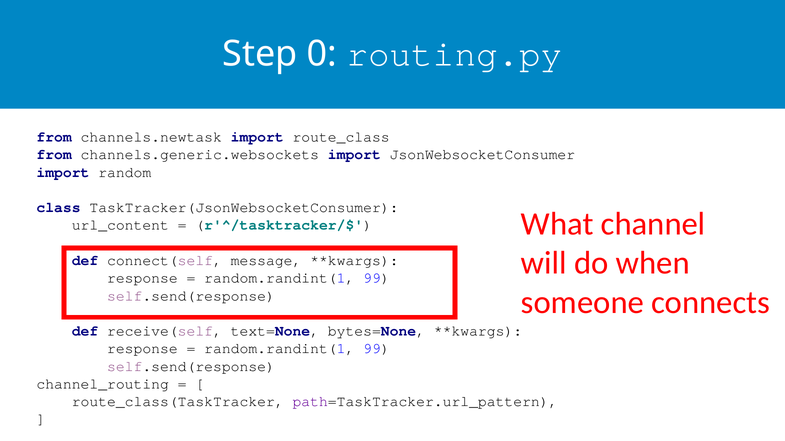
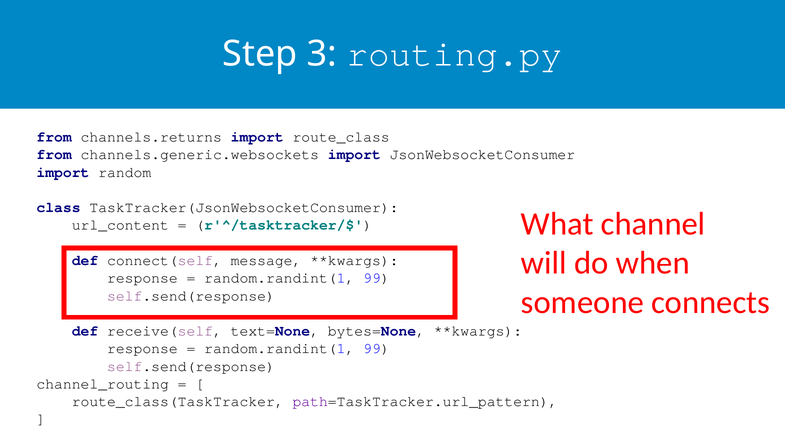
0: 0 -> 3
channels.newtask: channels.newtask -> channels.returns
